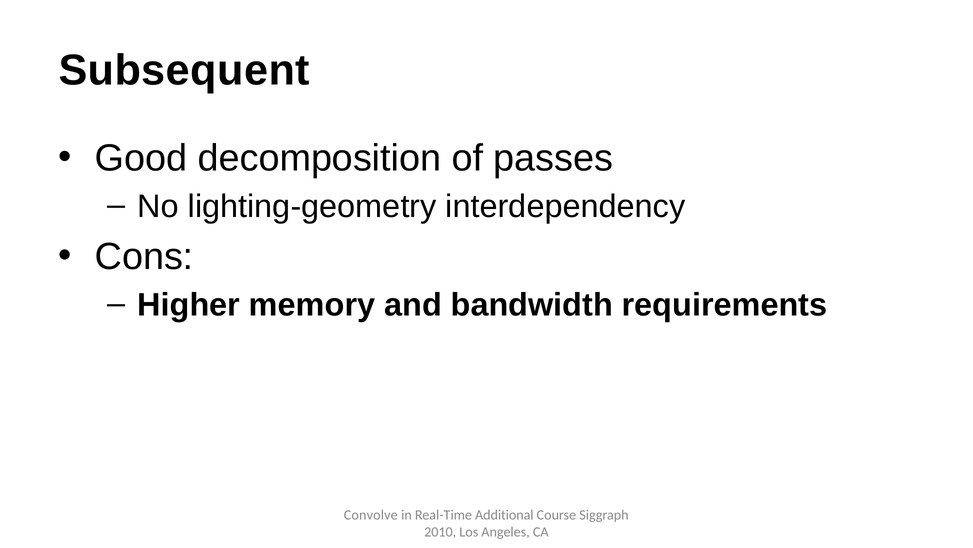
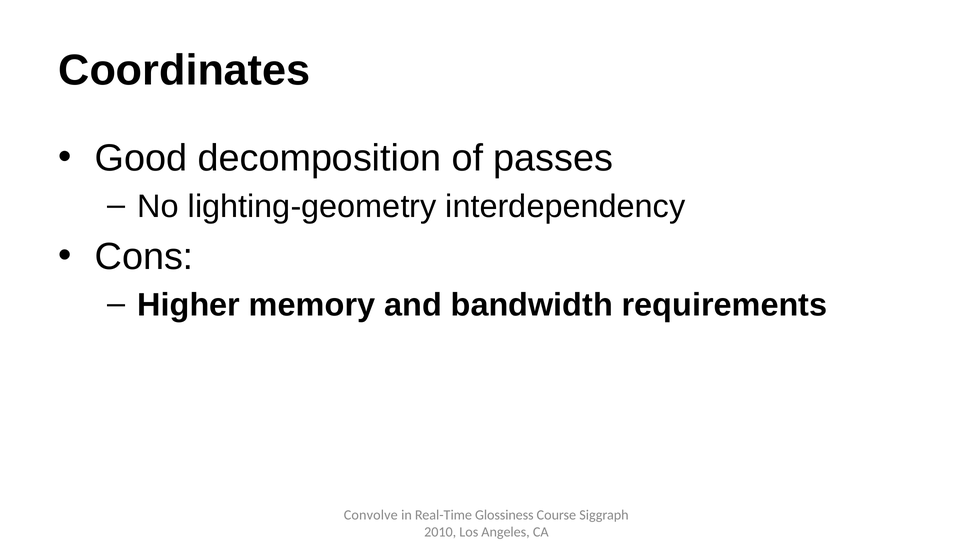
Subsequent: Subsequent -> Coordinates
Additional: Additional -> Glossiness
